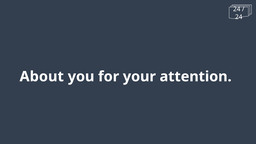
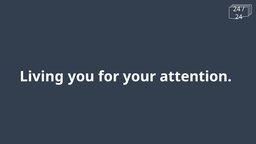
About: About -> Living
